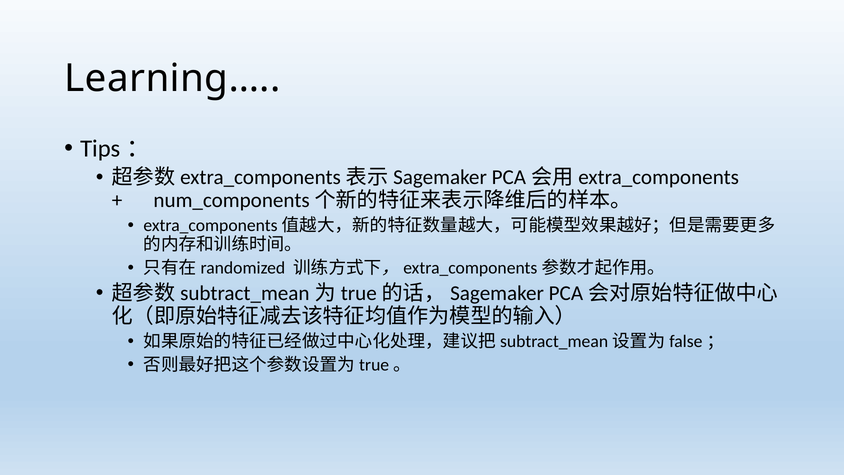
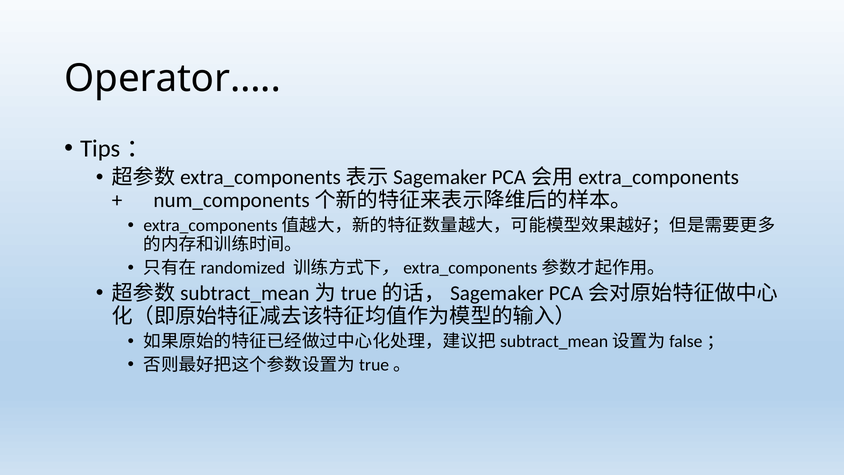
Learning…: Learning… -> Operator…
